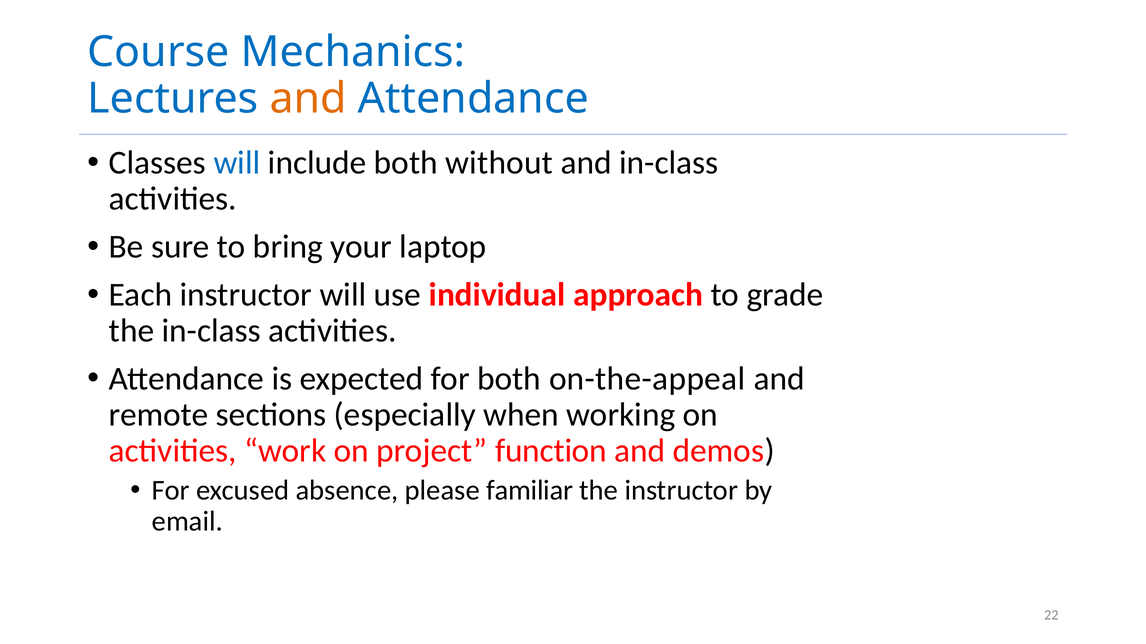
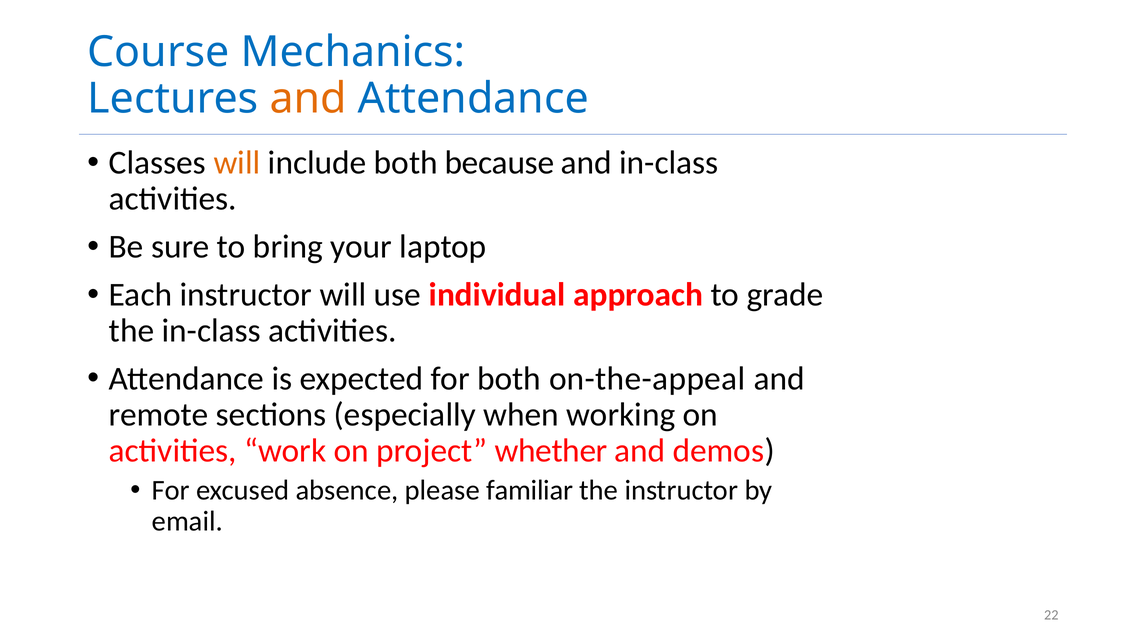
will at (237, 163) colour: blue -> orange
without: without -> because
function: function -> whether
